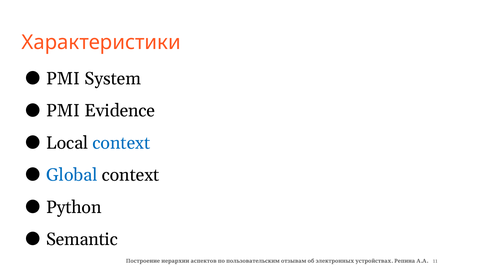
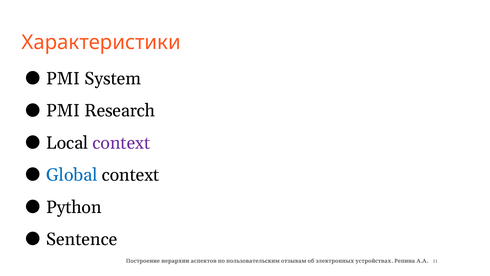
Evidence: Evidence -> Research
context at (121, 143) colour: blue -> purple
Semantic: Semantic -> Sentence
